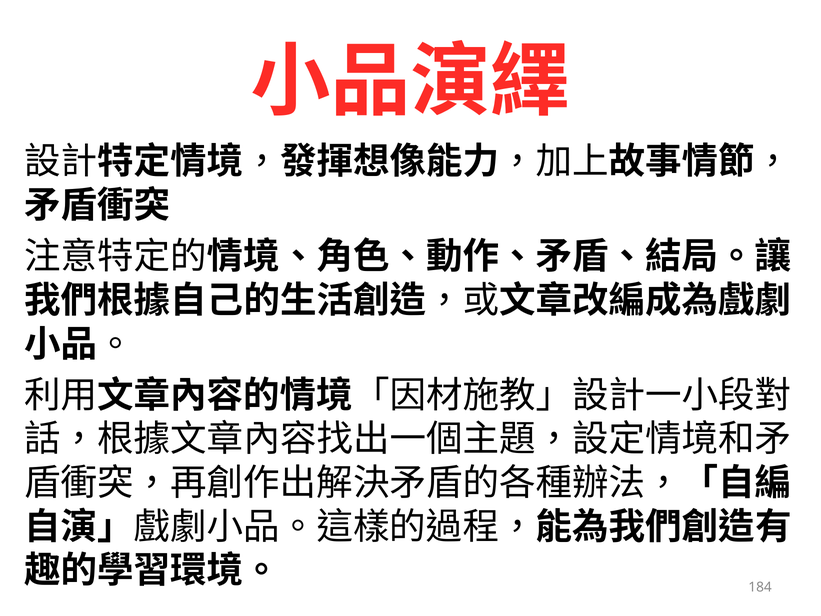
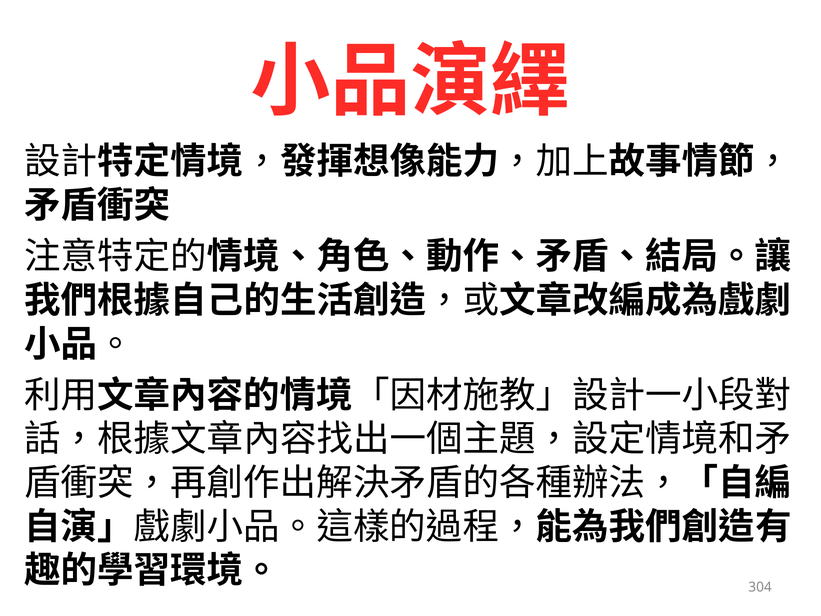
184: 184 -> 304
